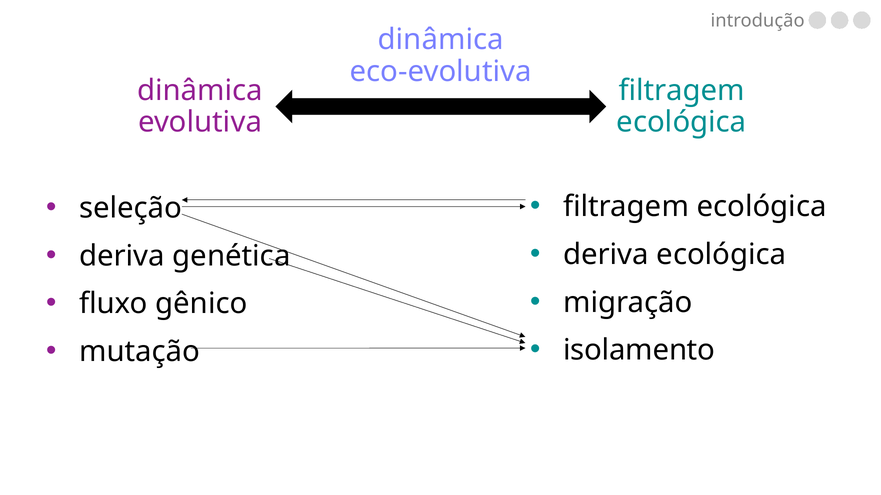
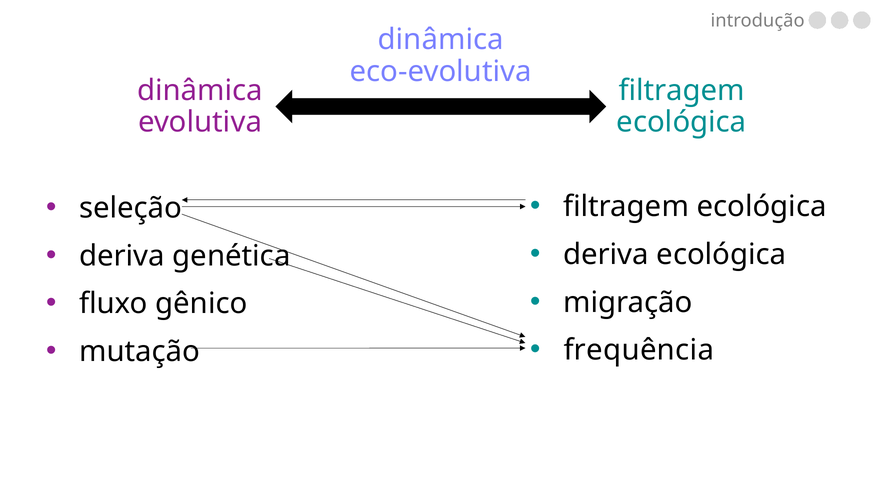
isolamento: isolamento -> frequência
